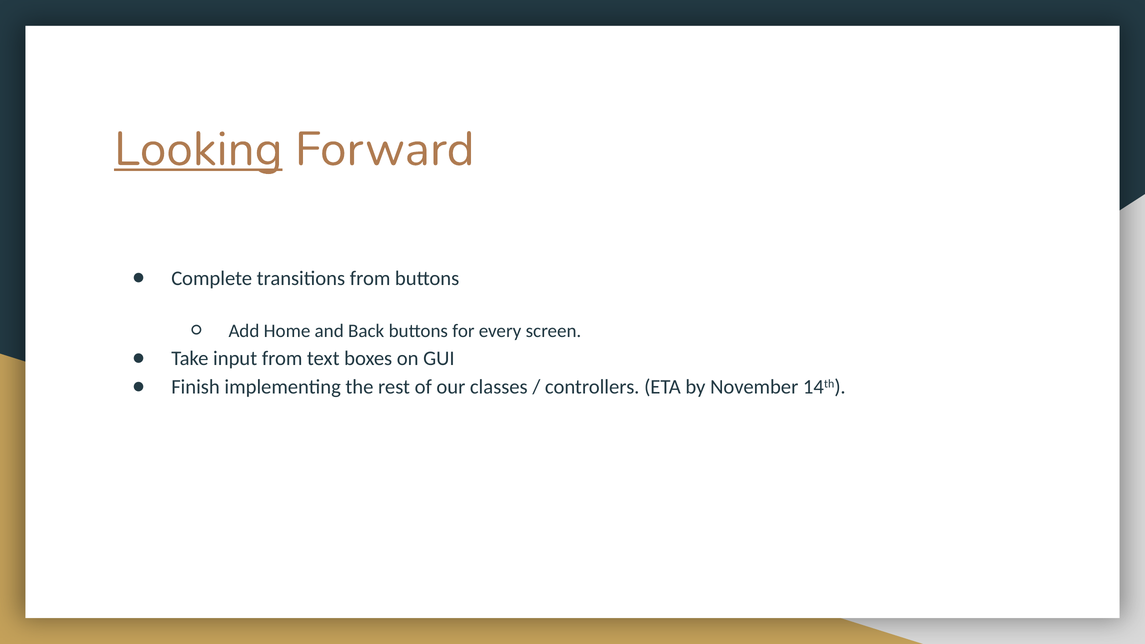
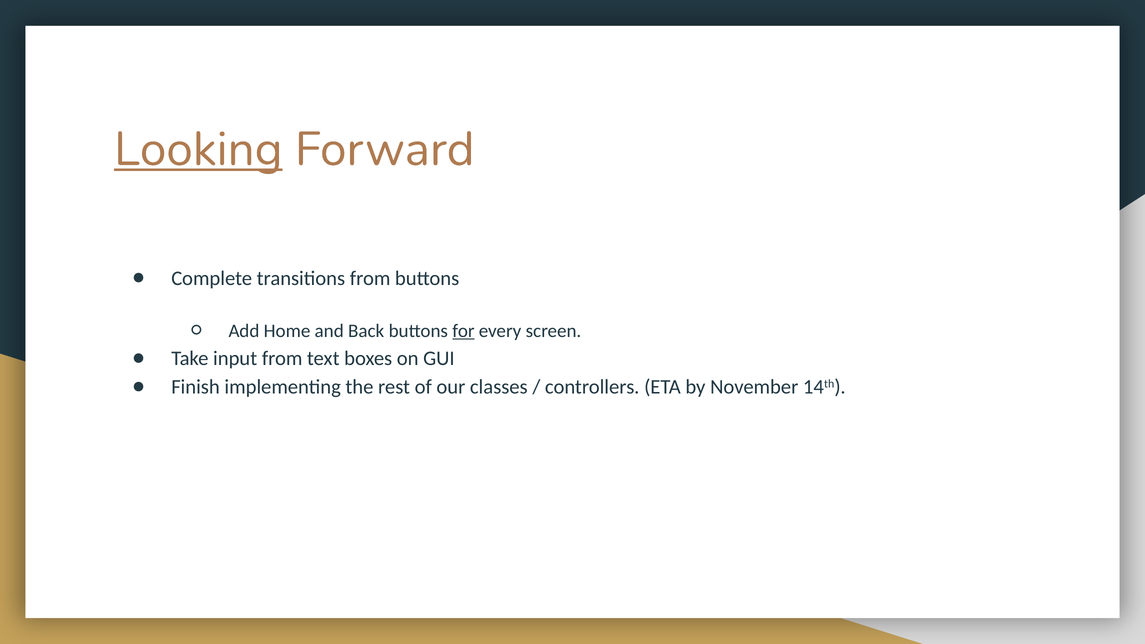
for underline: none -> present
